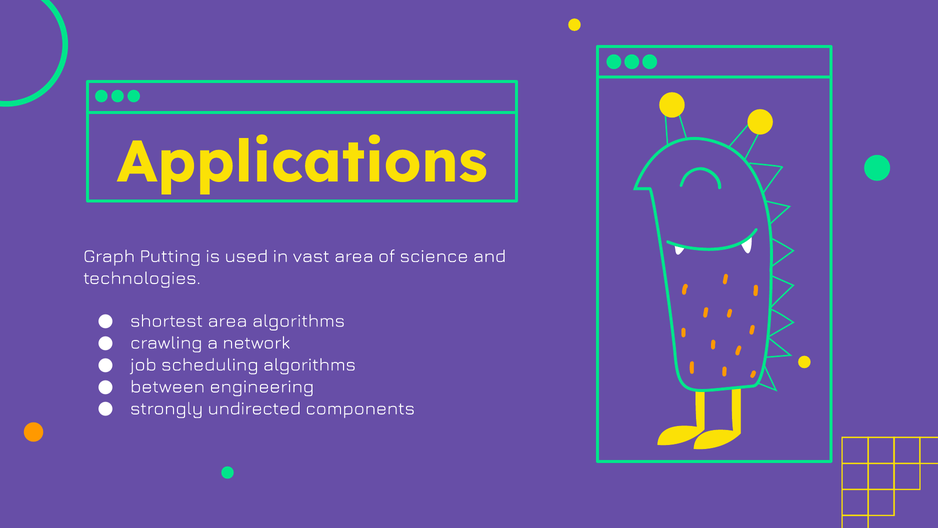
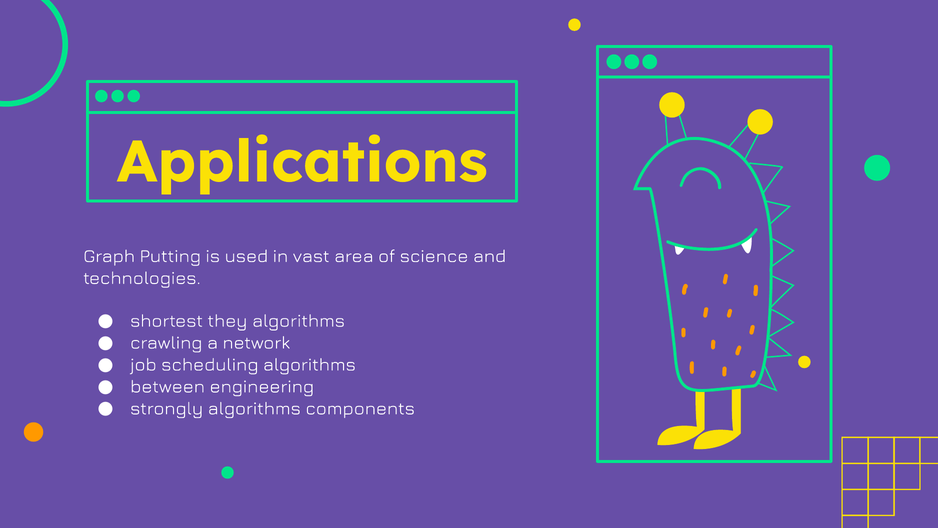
shortest area: area -> they
strongly undirected: undirected -> algorithms
